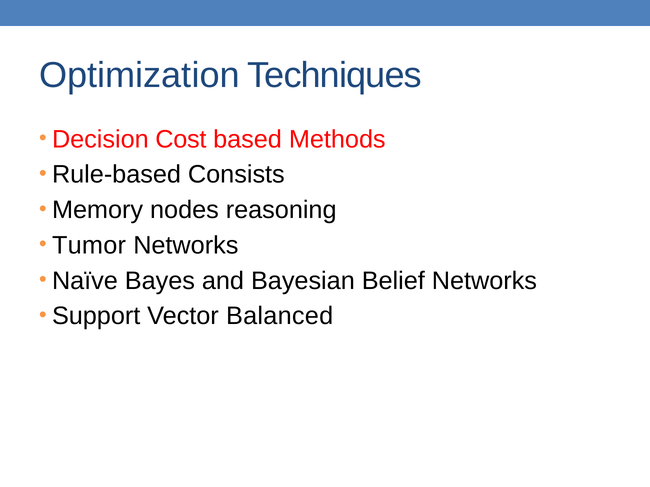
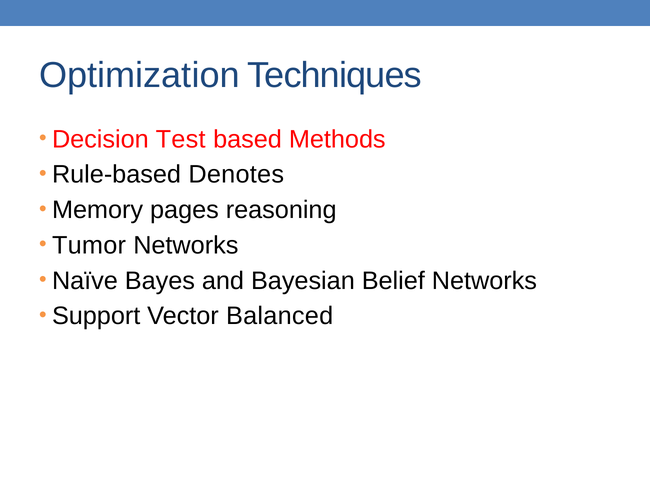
Cost: Cost -> Test
Consists: Consists -> Denotes
nodes: nodes -> pages
